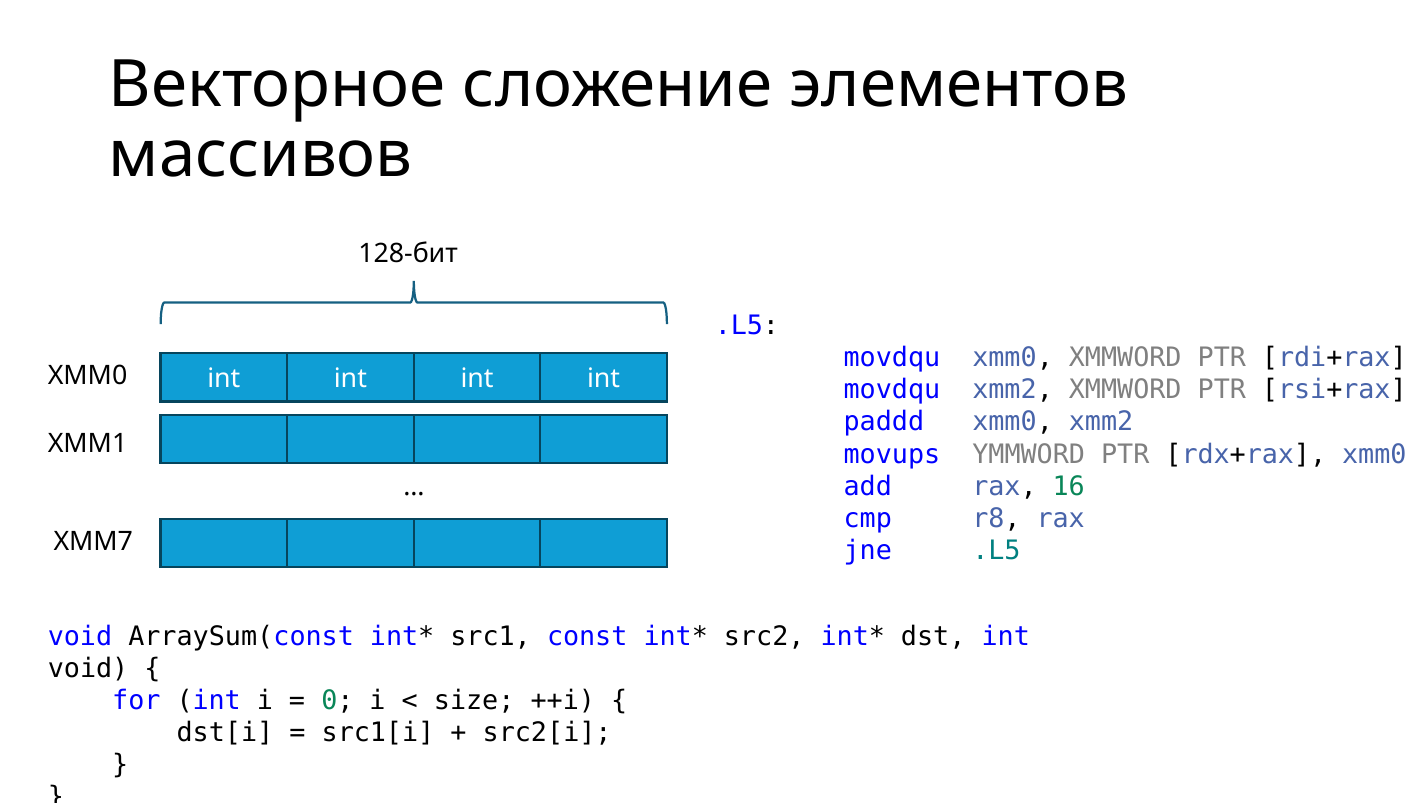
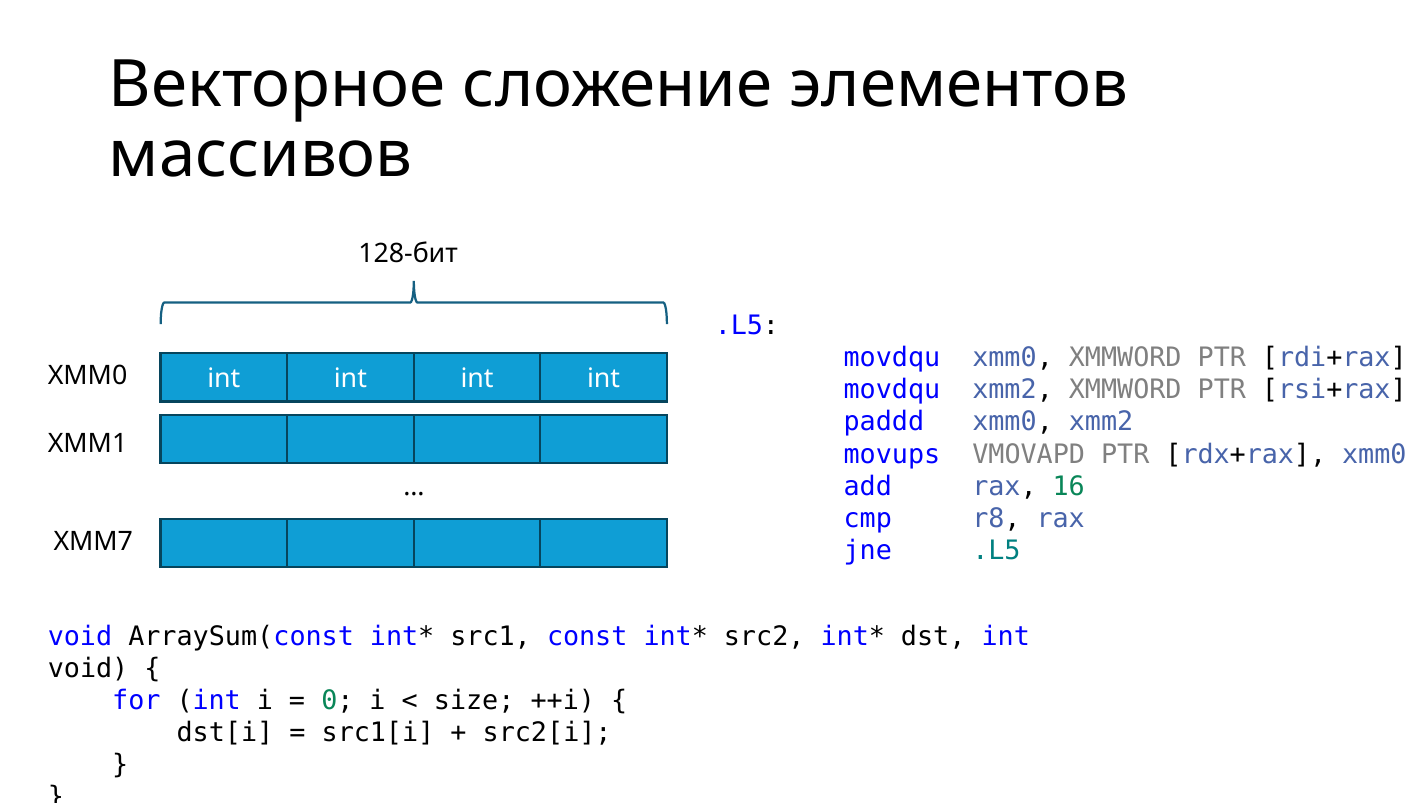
YMMWORD: YMMWORD -> VMOVAPD
